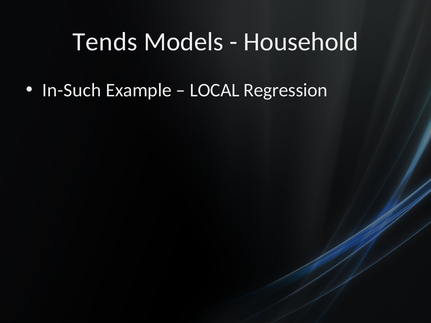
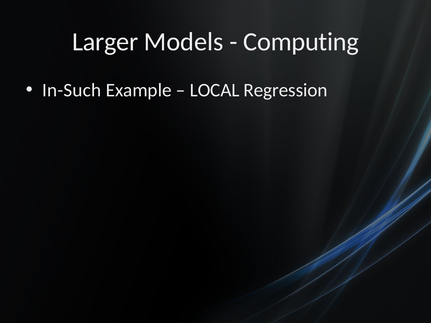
Tends: Tends -> Larger
Household: Household -> Computing
